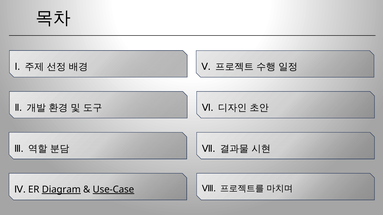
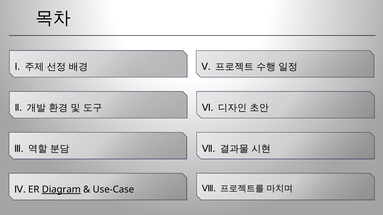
Use-Case underline: present -> none
